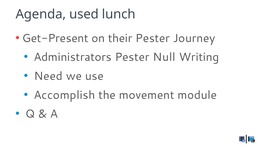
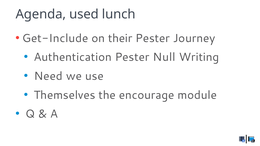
Get-Present: Get-Present -> Get-Include
Administrators: Administrators -> Authentication
Accomplish: Accomplish -> Themselves
movement: movement -> encourage
